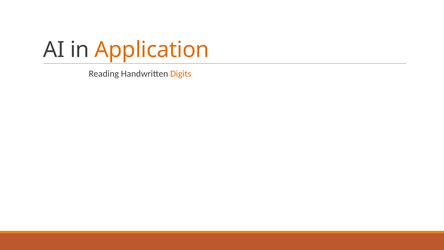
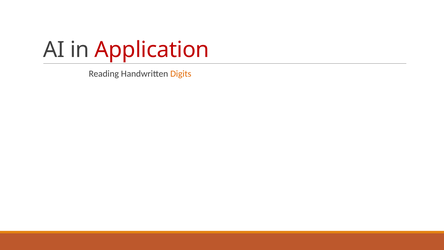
Application colour: orange -> red
